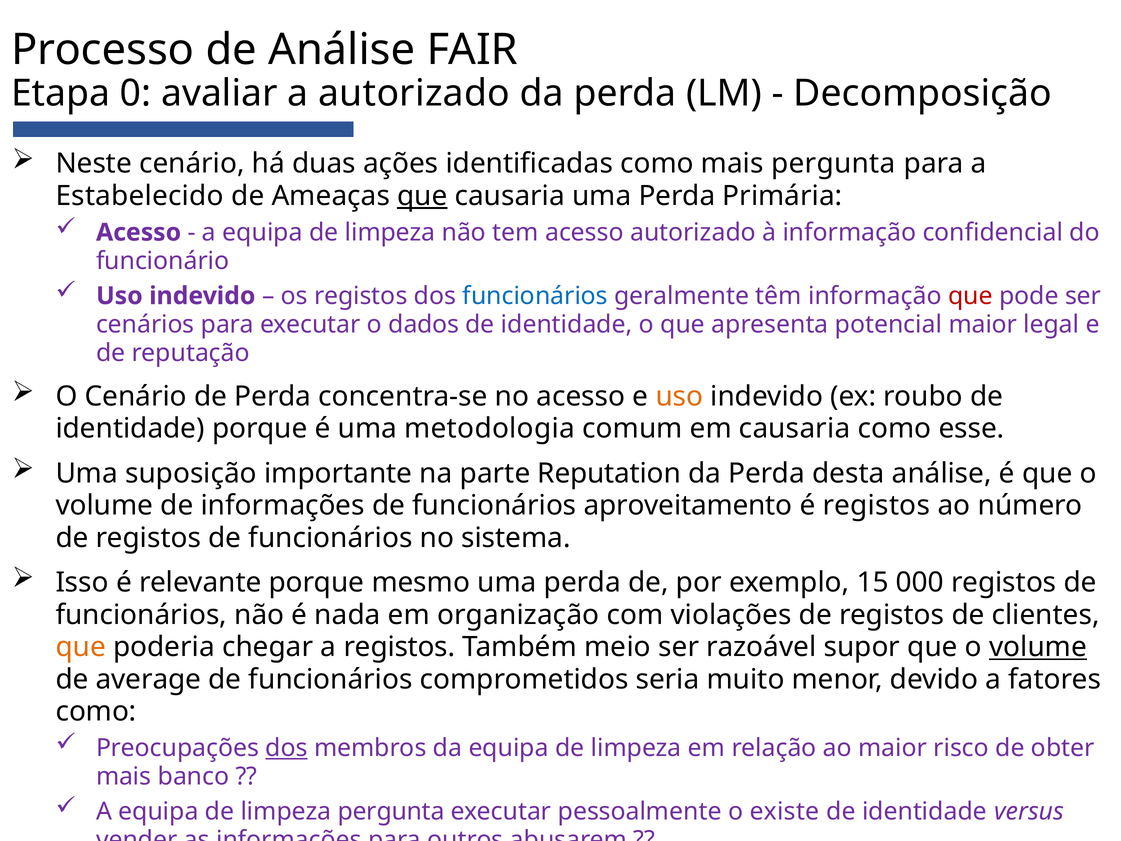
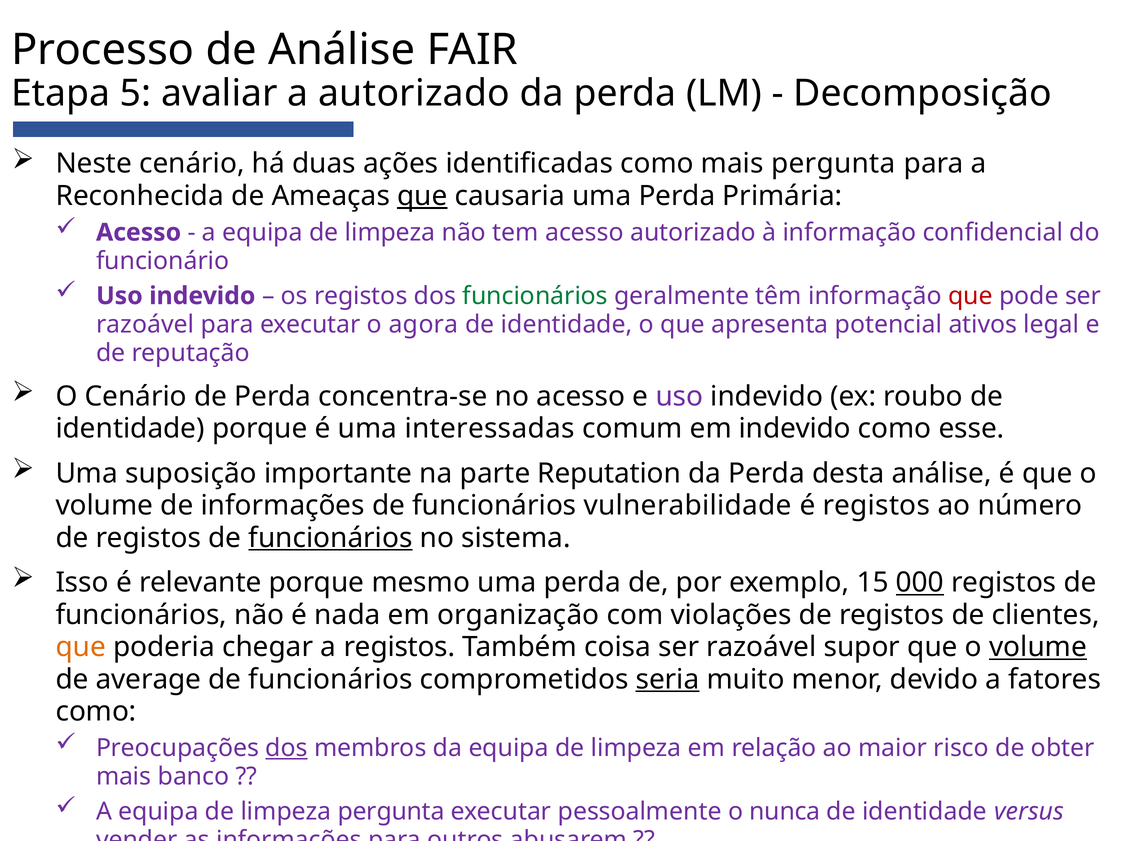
0: 0 -> 5
Estabelecido: Estabelecido -> Reconhecida
funcionários at (535, 296) colour: blue -> green
cenários at (145, 324): cenários -> razoável
dados: dados -> agora
potencial maior: maior -> ativos
uso at (679, 396) colour: orange -> purple
metodologia: metodologia -> interessadas
em causaria: causaria -> indevido
aproveitamento: aproveitamento -> vulnerabilidade
funcionários at (330, 538) underline: none -> present
000 underline: none -> present
meio: meio -> coisa
seria underline: none -> present
existe: existe -> nunca
